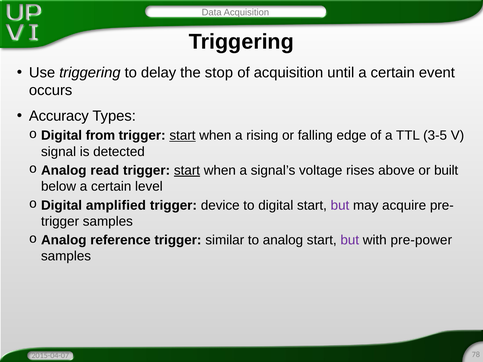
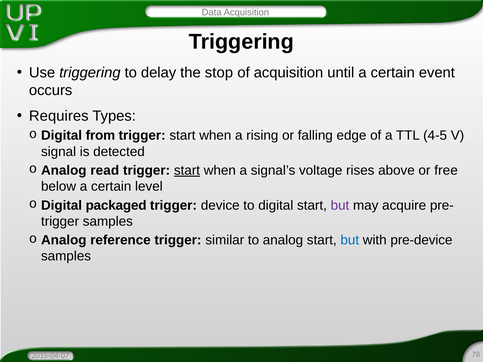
Accuracy: Accuracy -> Requires
start at (182, 136) underline: present -> none
3-5: 3-5 -> 4-5
built: built -> free
amplified: amplified -> packaged
but at (350, 240) colour: purple -> blue
pre-power: pre-power -> pre-device
